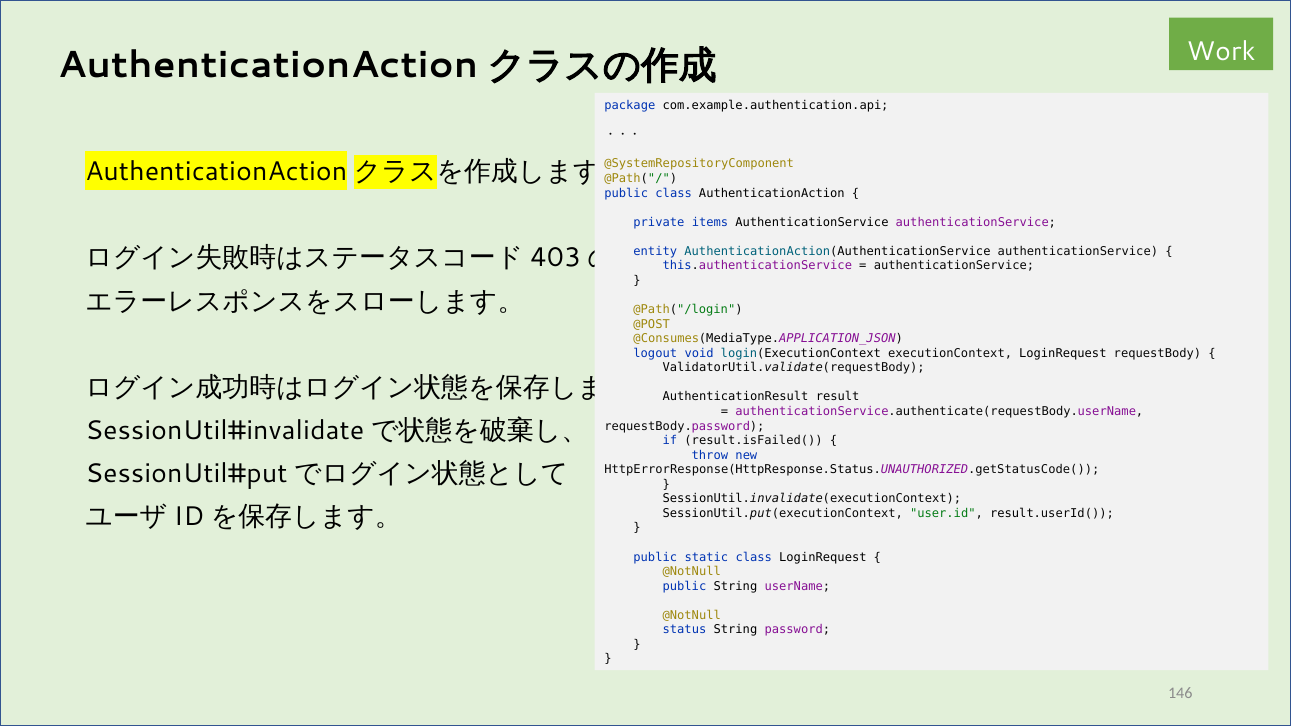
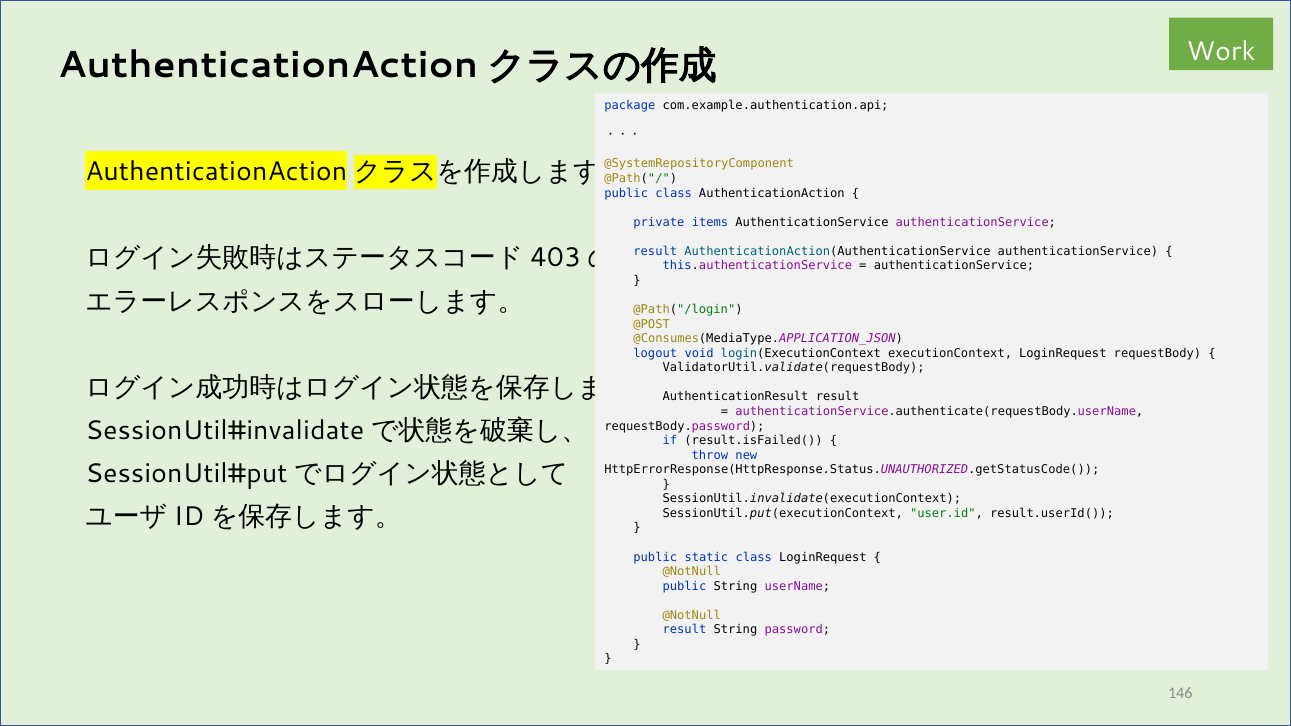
entity at (655, 251): entity -> result
status at (684, 630): status -> result
